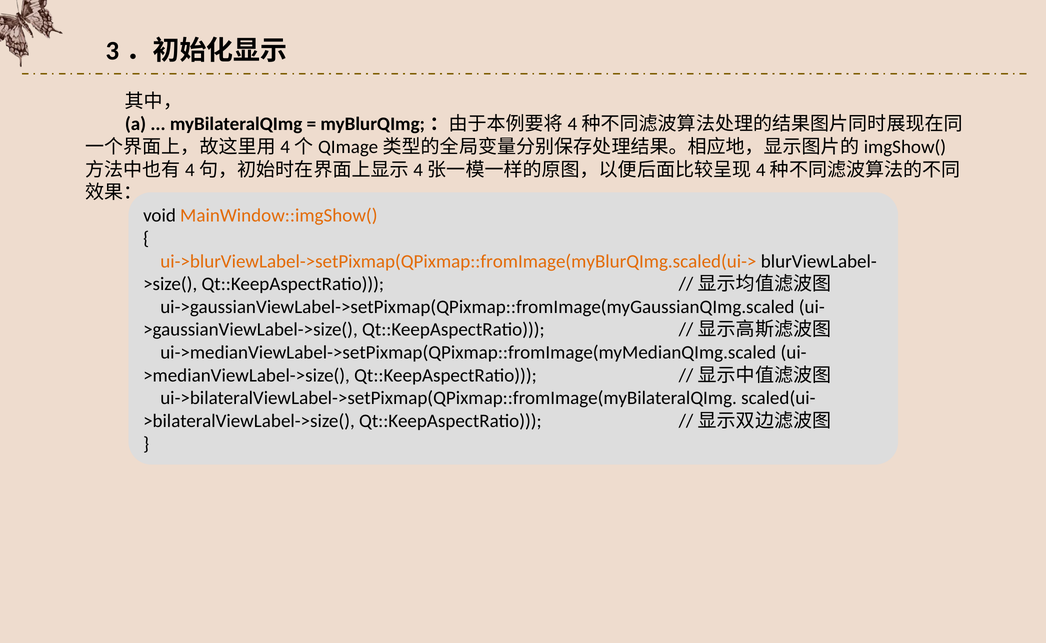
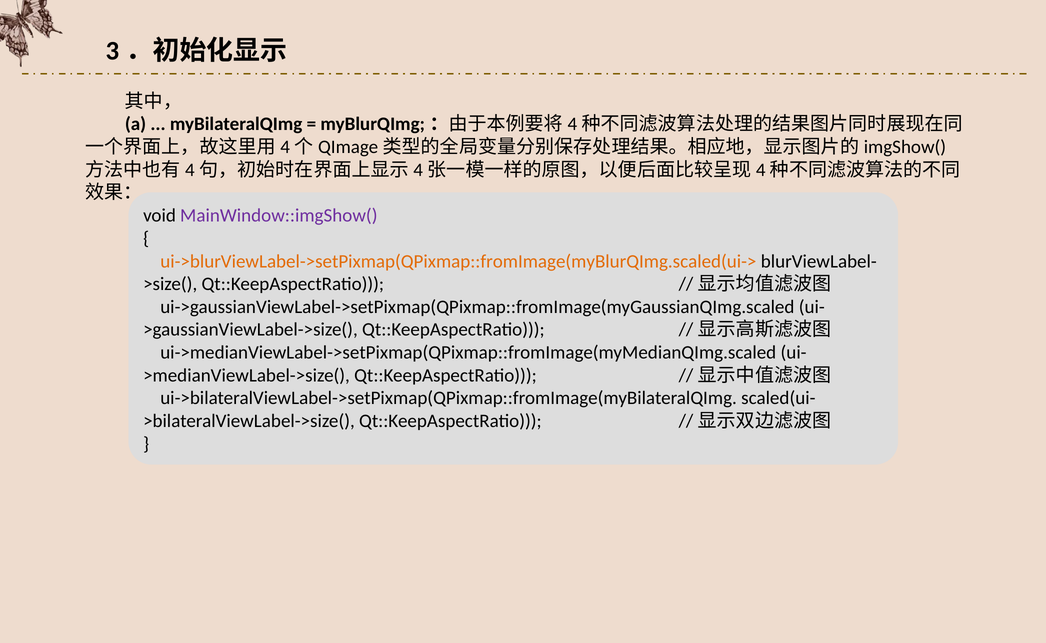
MainWindow::imgShow( colour: orange -> purple
